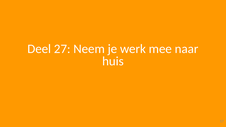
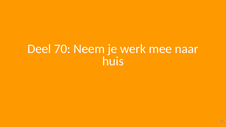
27: 27 -> 70
